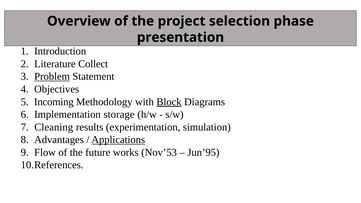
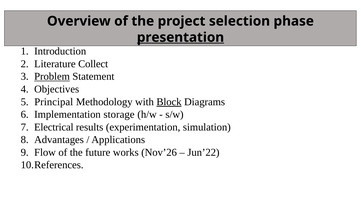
presentation underline: none -> present
Incoming: Incoming -> Principal
Cleaning: Cleaning -> Electrical
Applications underline: present -> none
Nov’53: Nov’53 -> Nov’26
Jun’95: Jun’95 -> Jun’22
